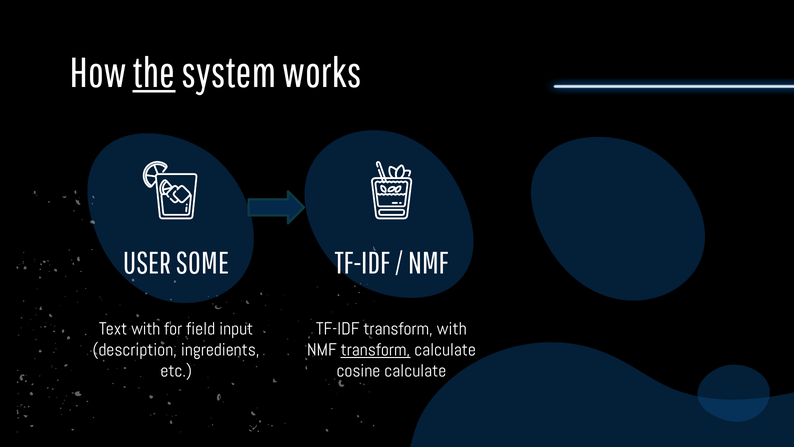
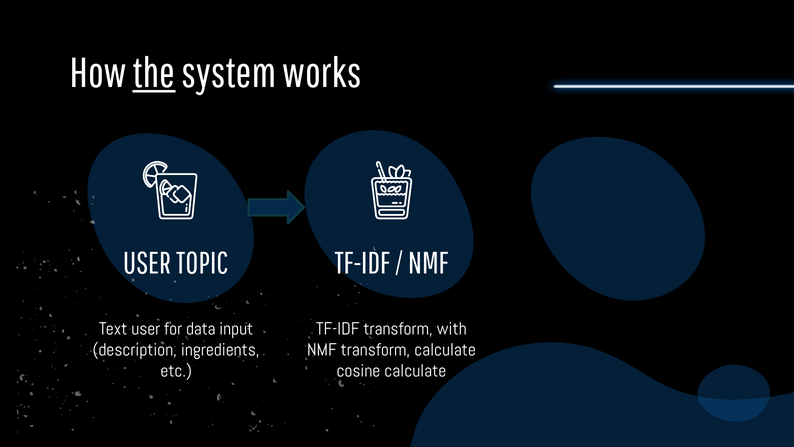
SOME: SOME -> TOPIC
Text with: with -> user
field: field -> data
transform at (375, 350) underline: present -> none
